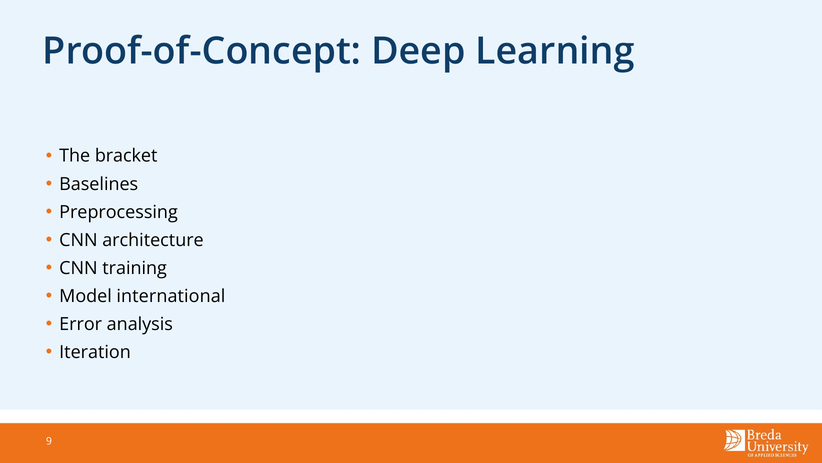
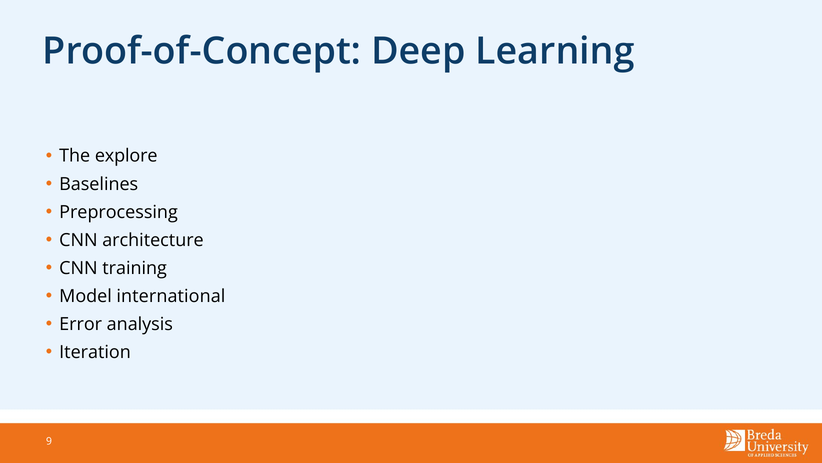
bracket: bracket -> explore
